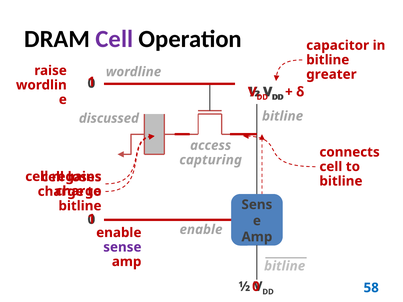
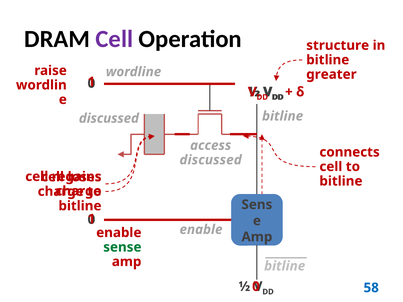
capacitor: capacitor -> structure
capturing at (211, 160): capturing -> discussed
sense colour: purple -> green
